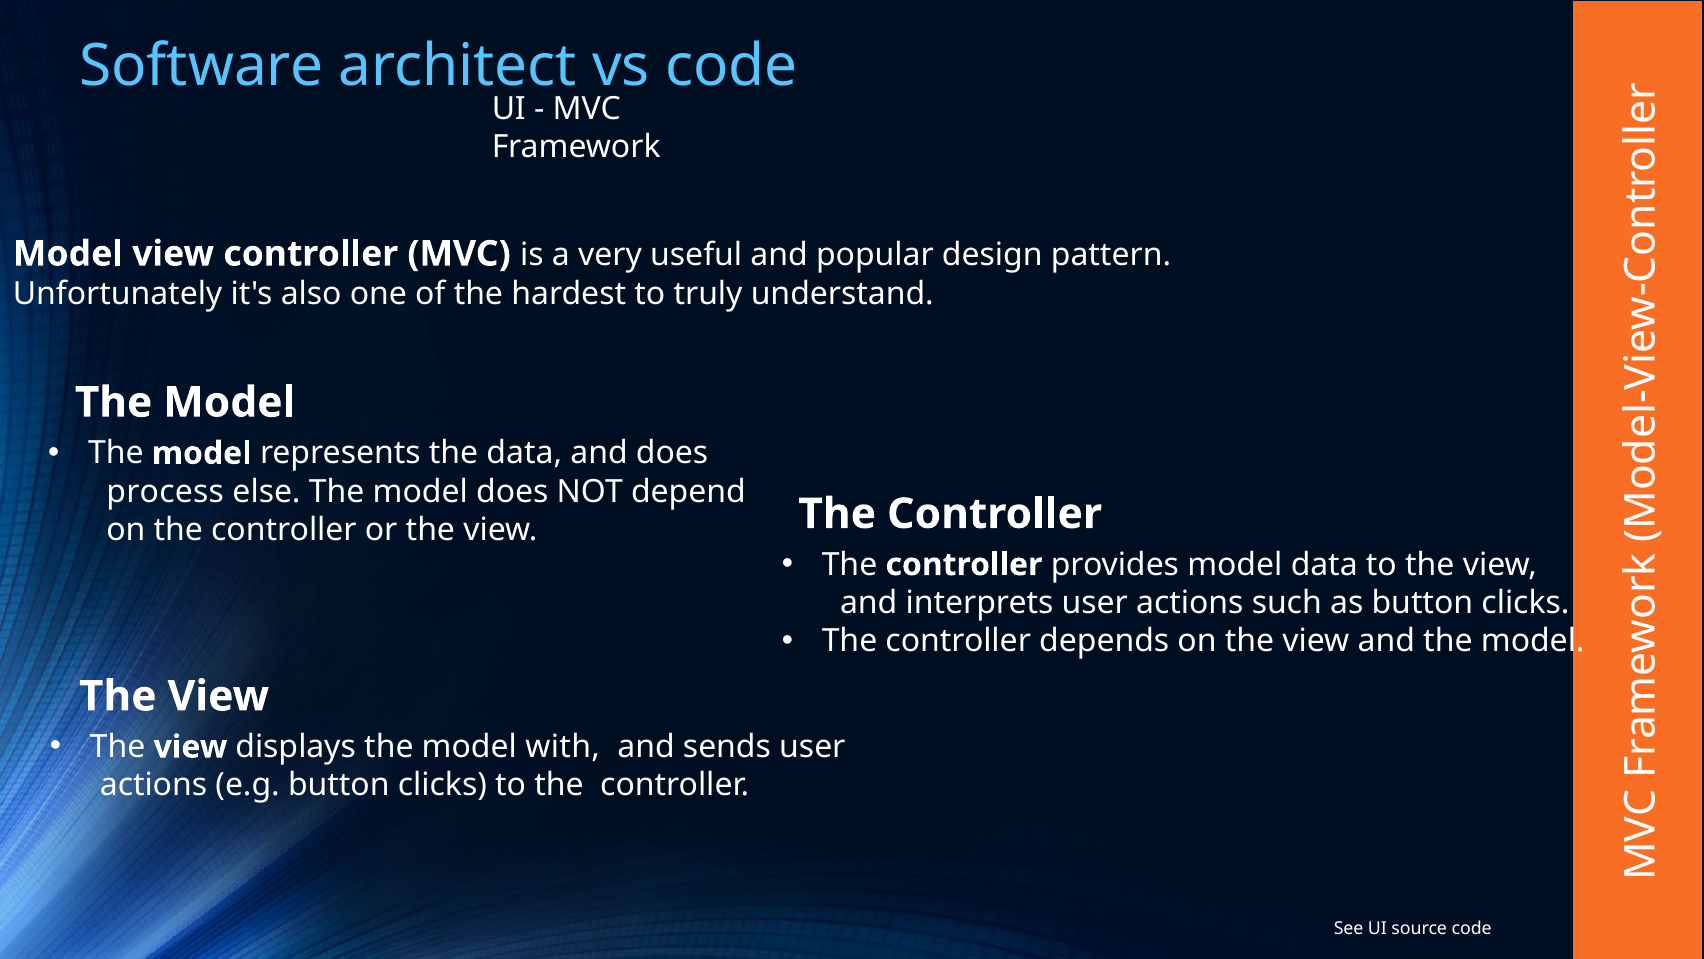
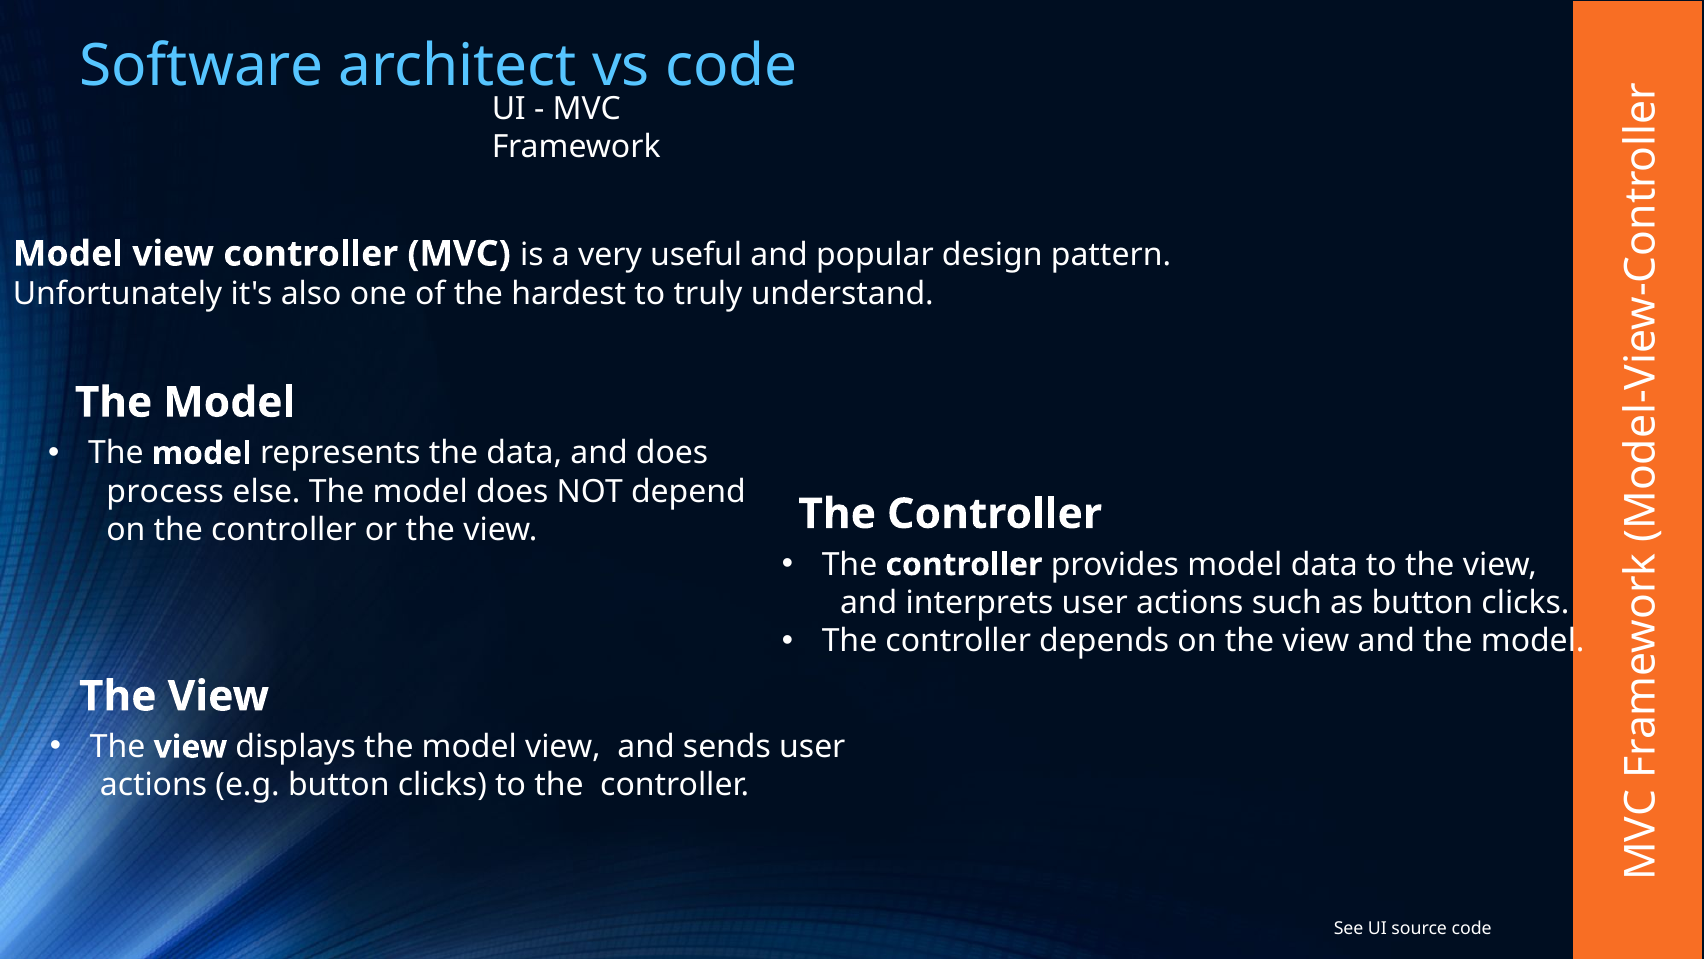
the model with: with -> view
